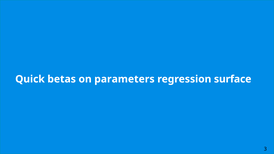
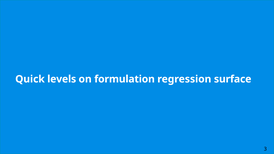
betas: betas -> levels
parameters: parameters -> formulation
